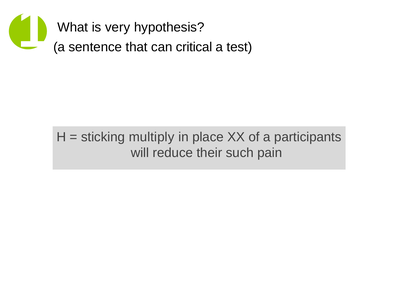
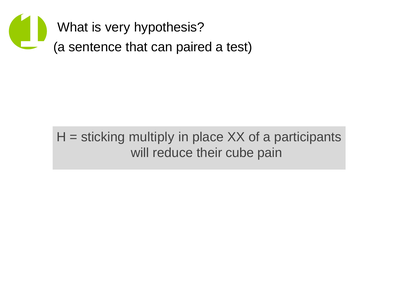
critical: critical -> paired
such: such -> cube
